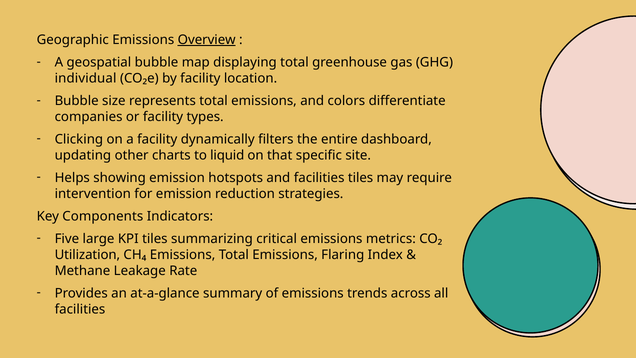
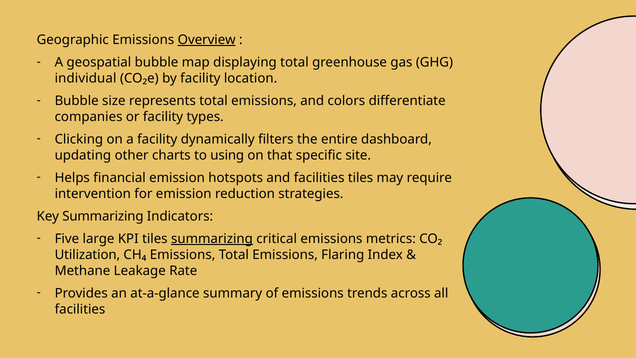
liquid: liquid -> using
showing: showing -> financial
Key Components: Components -> Summarizing
summarizing at (212, 239) underline: none -> present
